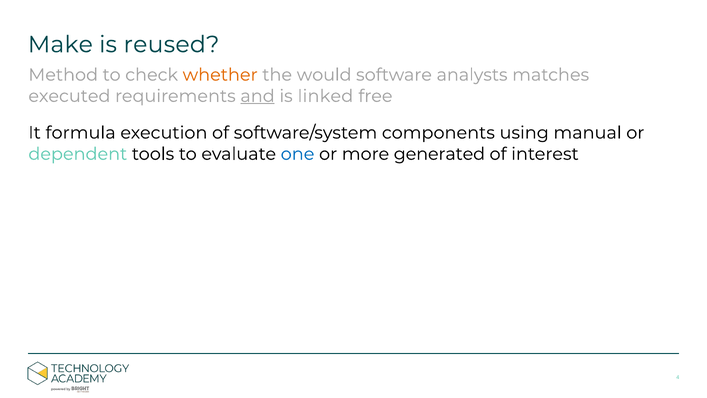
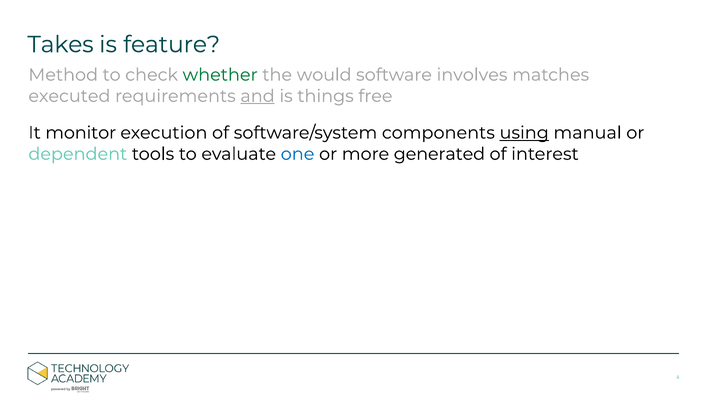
Make: Make -> Takes
reused: reused -> feature
whether colour: orange -> green
analysts: analysts -> involves
linked: linked -> things
formula: formula -> monitor
using underline: none -> present
